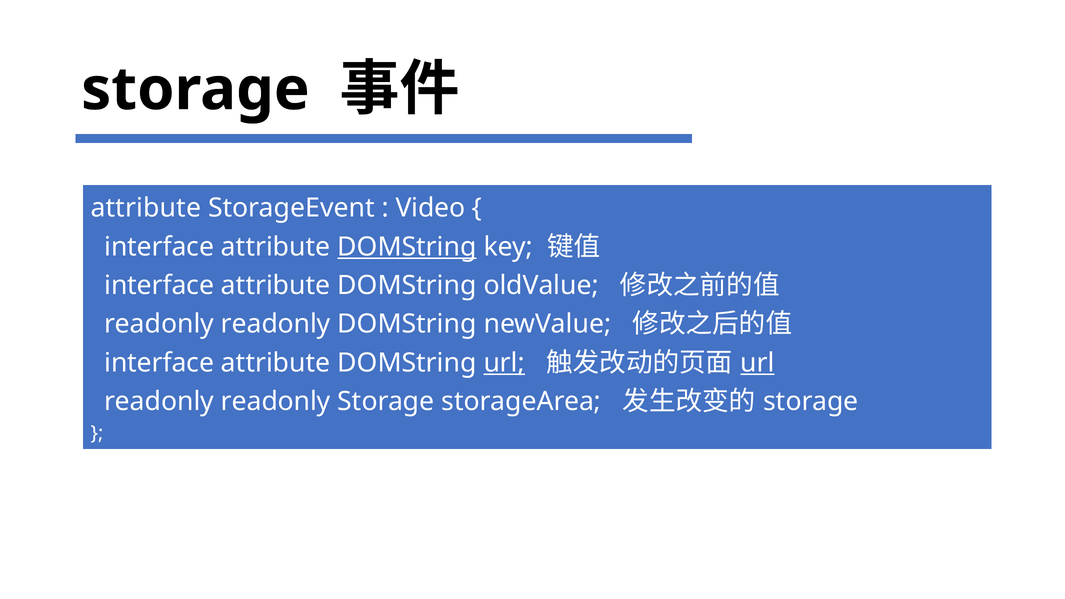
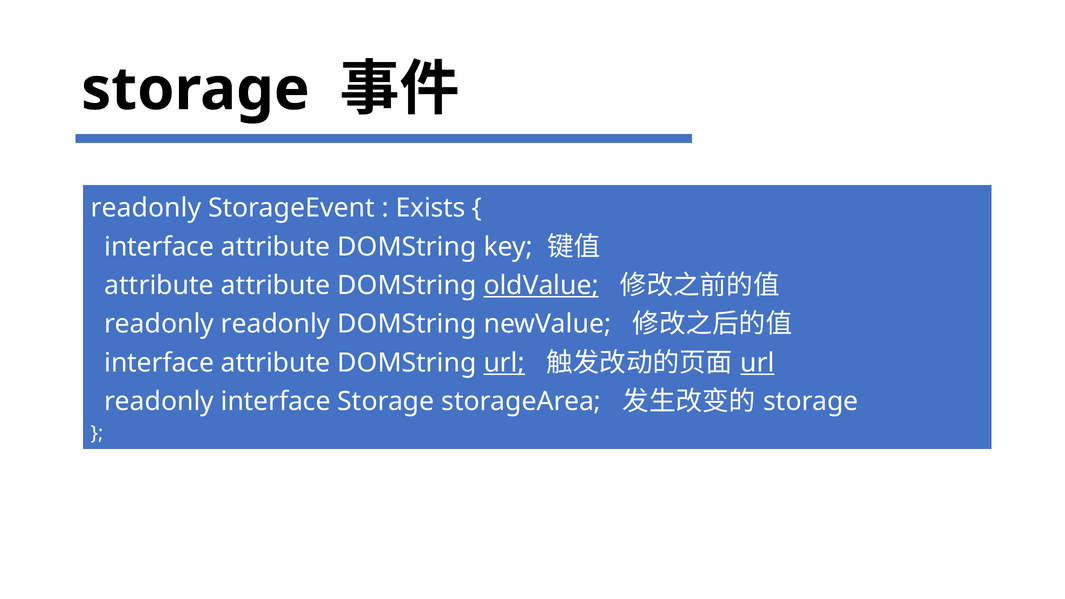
attribute at (146, 208): attribute -> readonly
Video: Video -> Exists
DOMString at (407, 247) underline: present -> none
interface at (159, 285): interface -> attribute
oldValue underline: none -> present
readonly at (276, 402): readonly -> interface
